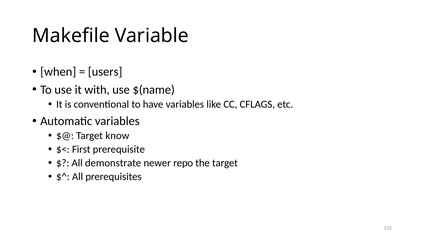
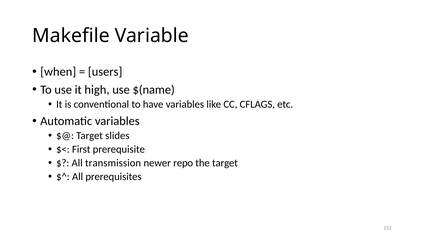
with: with -> high
know: know -> slides
demonstrate: demonstrate -> transmission
